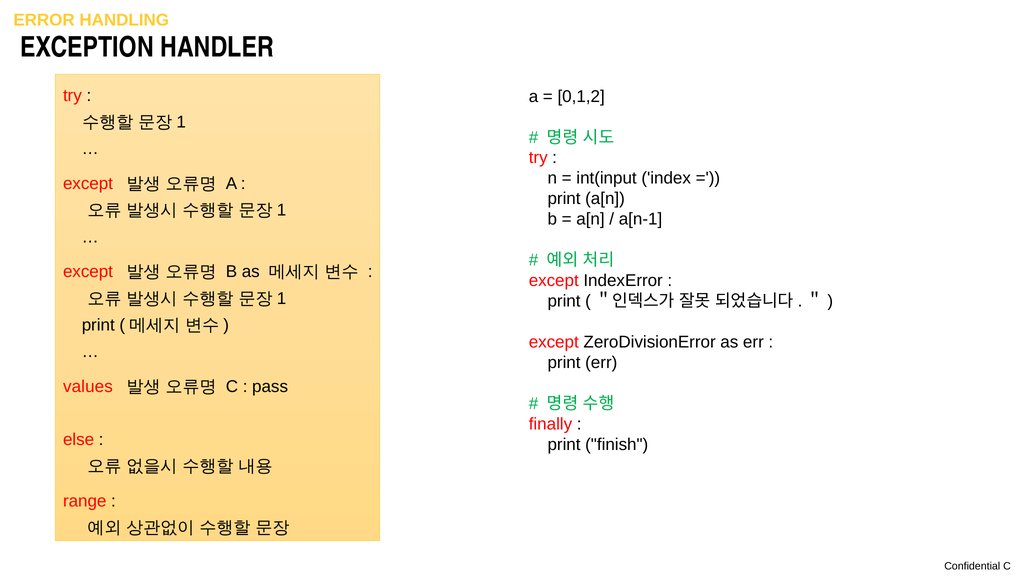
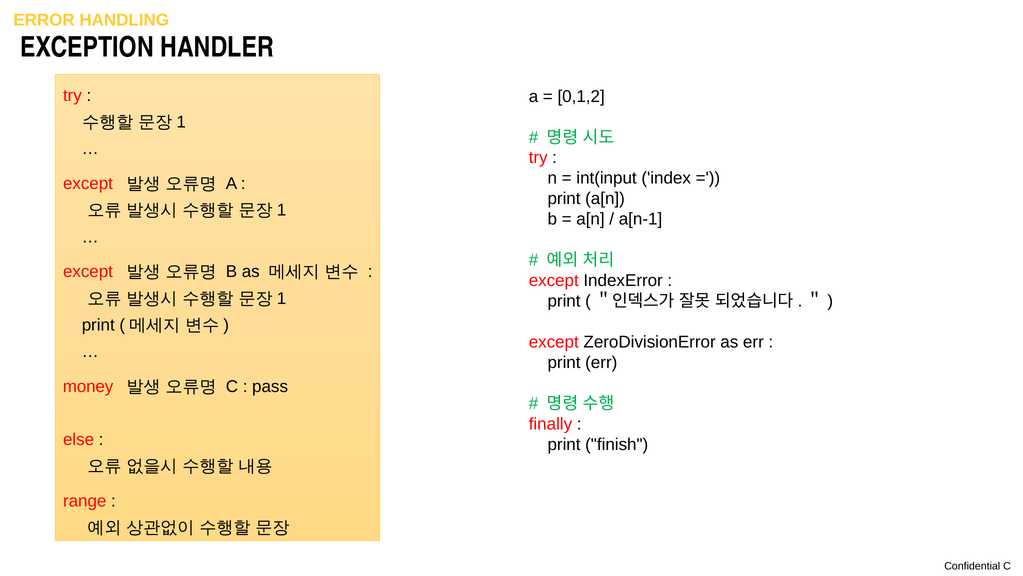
values: values -> money
